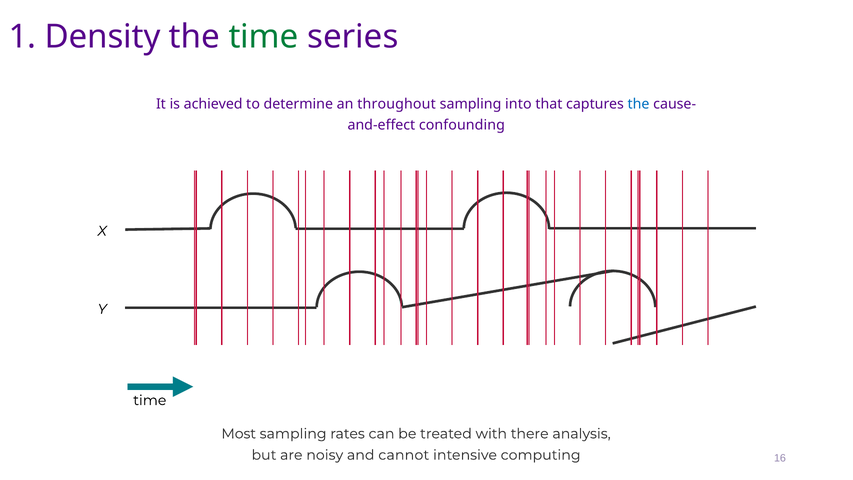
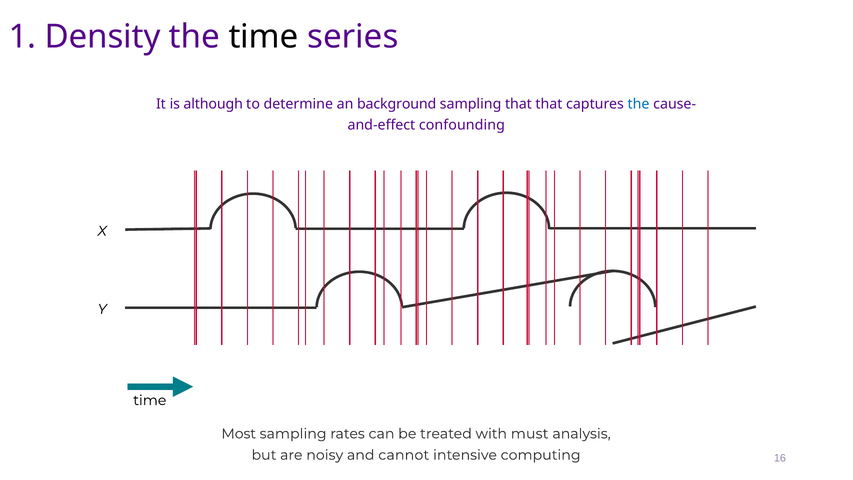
time at (264, 37) colour: green -> black
achieved: achieved -> although
throughout: throughout -> background
sampling into: into -> that
there: there -> must
